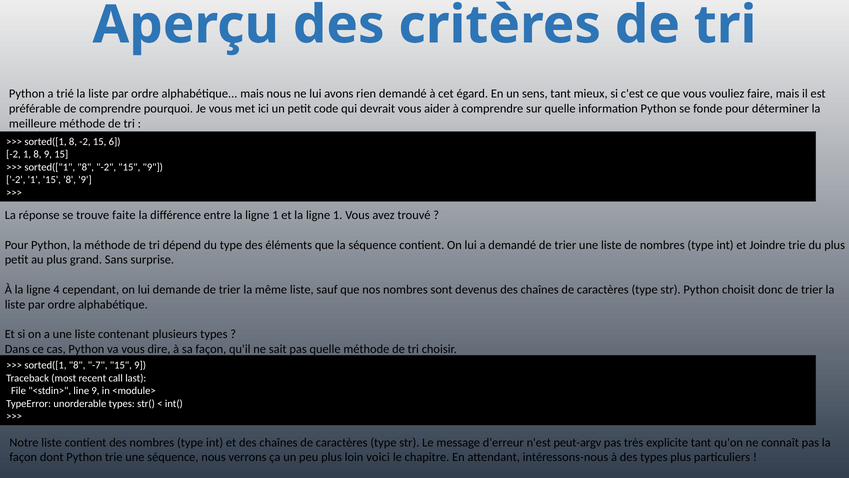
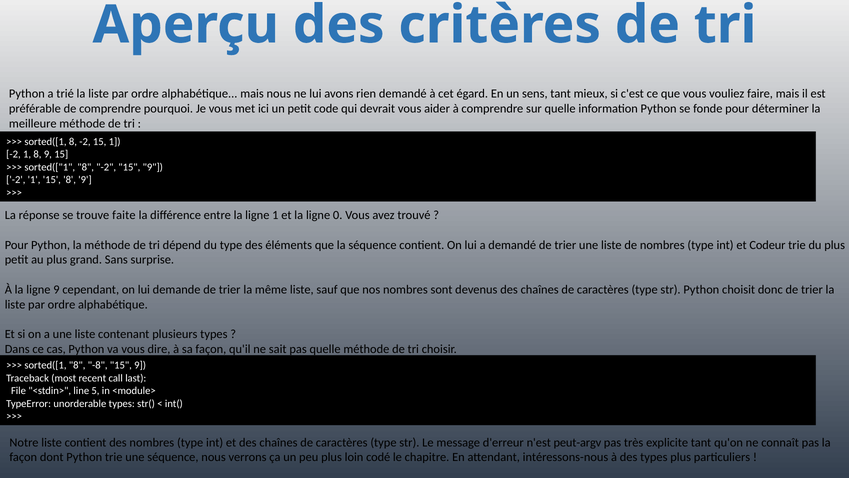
15 6: 6 -> 1
et la ligne 1: 1 -> 0
Joindre: Joindre -> Codeur
ligne 4: 4 -> 9
-7: -7 -> -8
line 9: 9 -> 5
voici: voici -> codé
